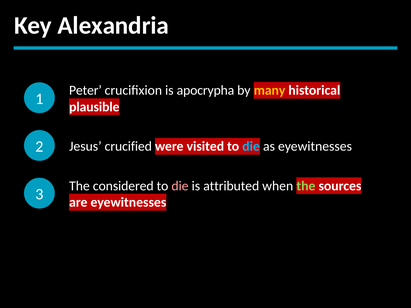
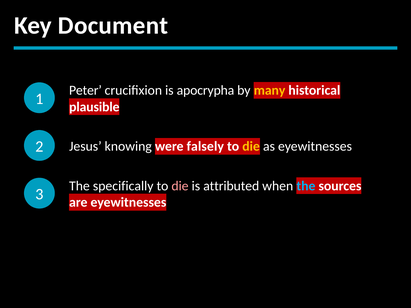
Alexandria: Alexandria -> Document
crucified: crucified -> knowing
visited: visited -> falsely
die at (251, 147) colour: light blue -> yellow
considered: considered -> specifically
the at (306, 186) colour: light green -> light blue
